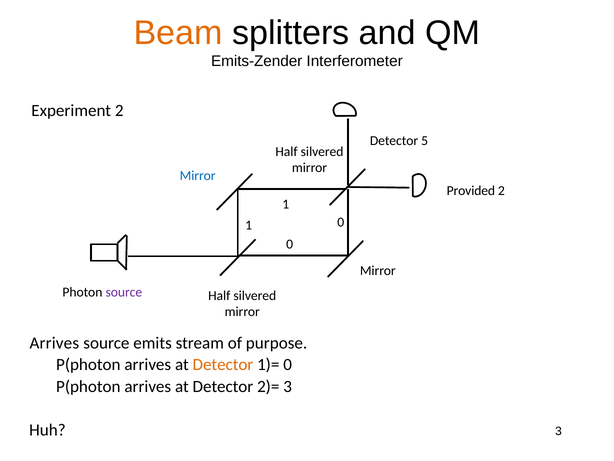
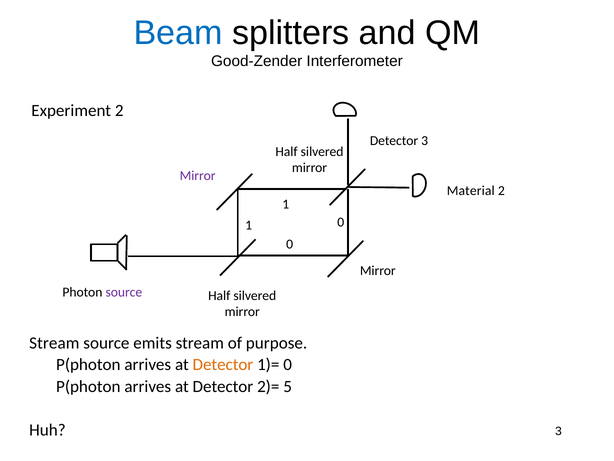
Beam colour: orange -> blue
Emits-Zender: Emits-Zender -> Good-Zender
Detector 5: 5 -> 3
Mirror at (198, 176) colour: blue -> purple
Provided: Provided -> Material
Arrives at (54, 343): Arrives -> Stream
2)= 3: 3 -> 5
